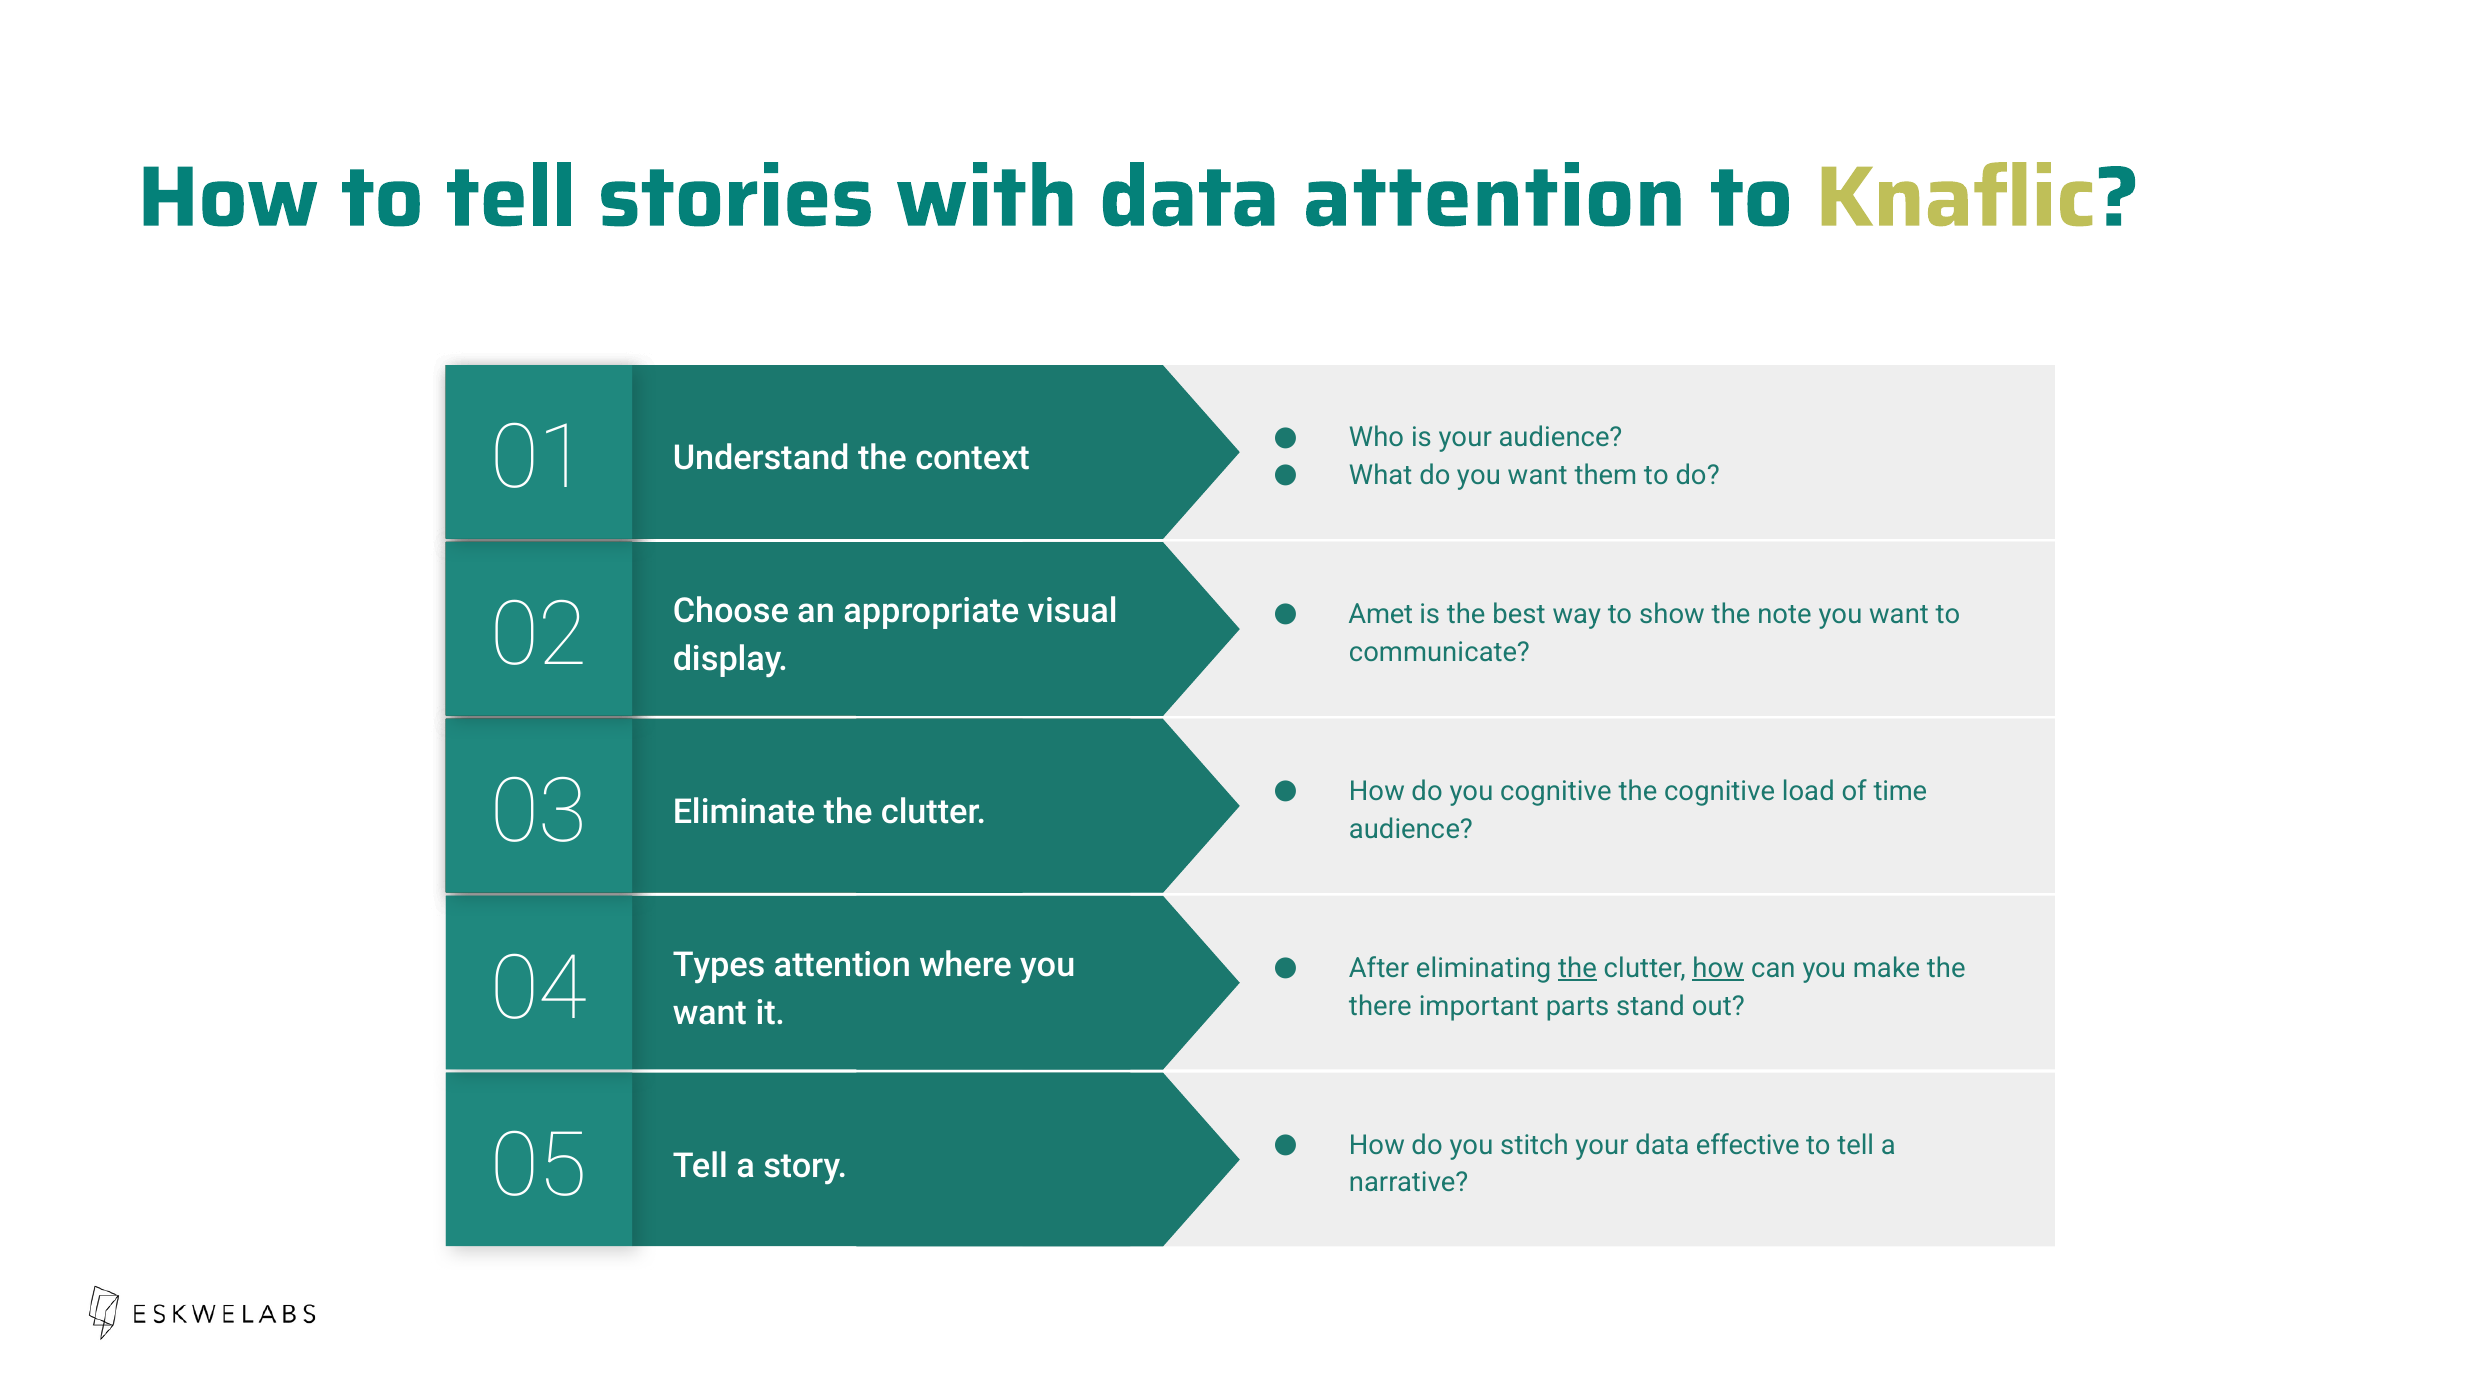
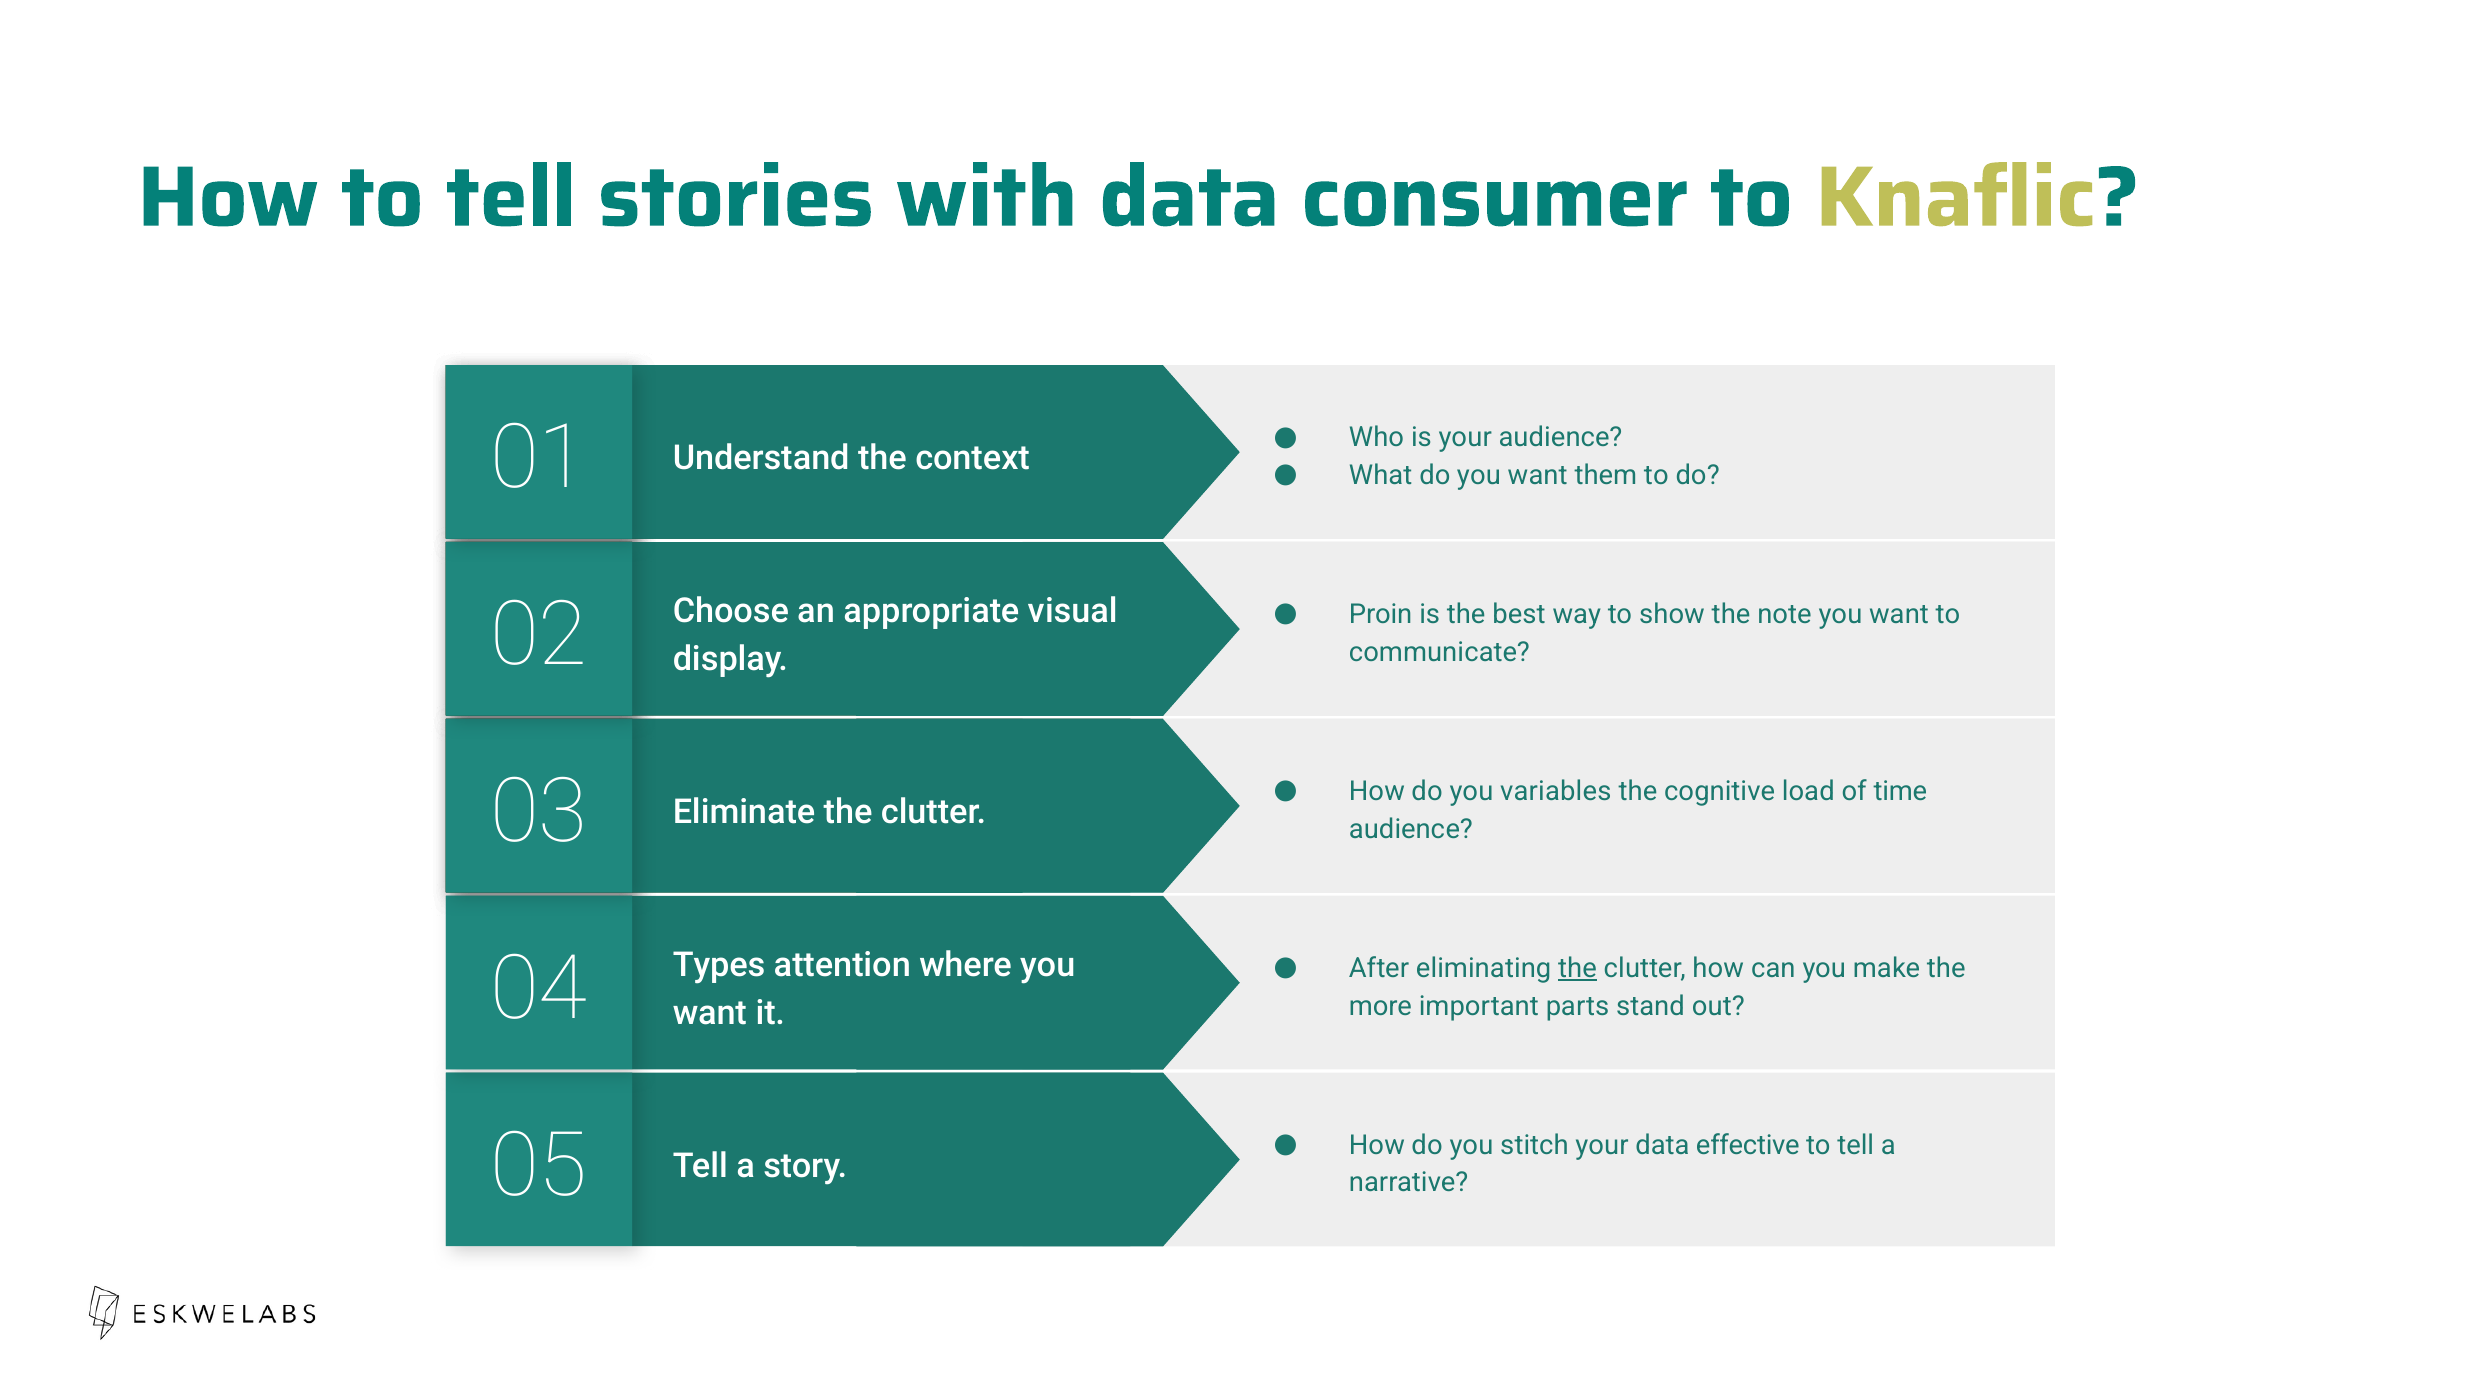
data attention: attention -> consumer
Amet at (1381, 615): Amet -> Proin
you cognitive: cognitive -> variables
how at (1718, 969) underline: present -> none
there: there -> more
